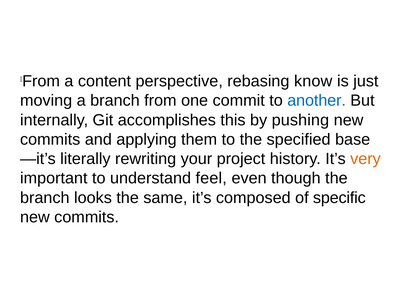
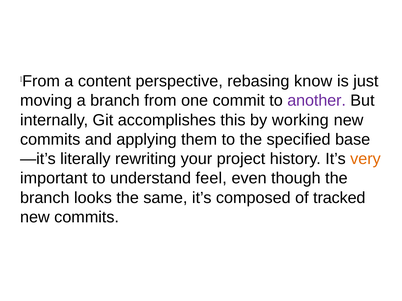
another colour: blue -> purple
pushing: pushing -> working
specific: specific -> tracked
